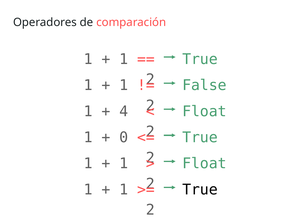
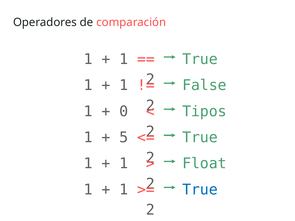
4: 4 -> 0
Float at (204, 111): Float -> Tipos
0: 0 -> 5
True at (200, 190) colour: black -> blue
